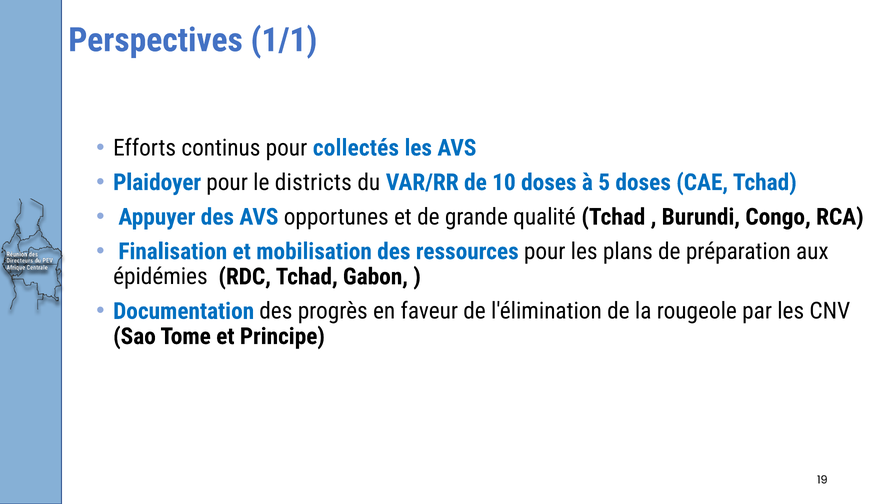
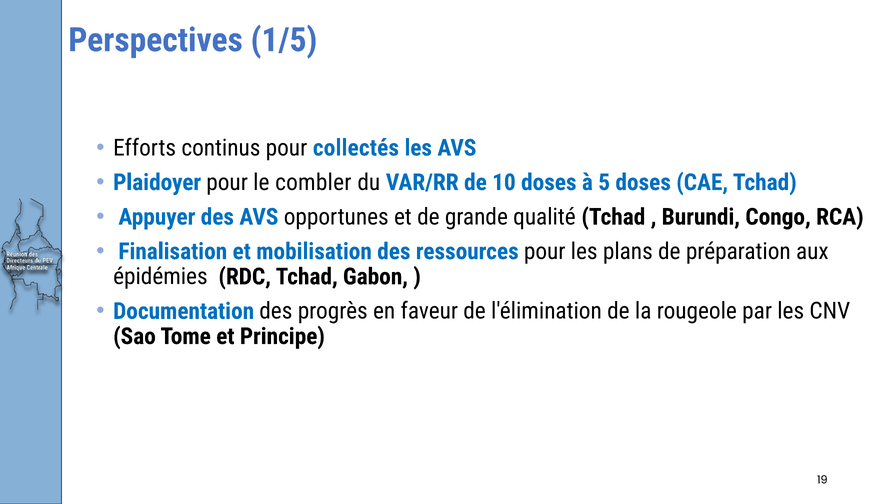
1/1: 1/1 -> 1/5
districts: districts -> combler
